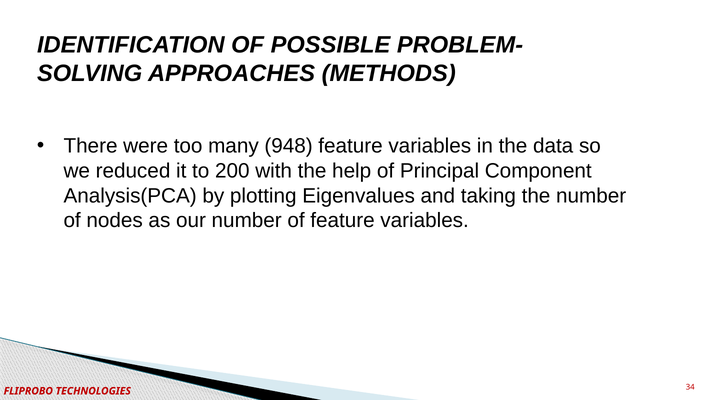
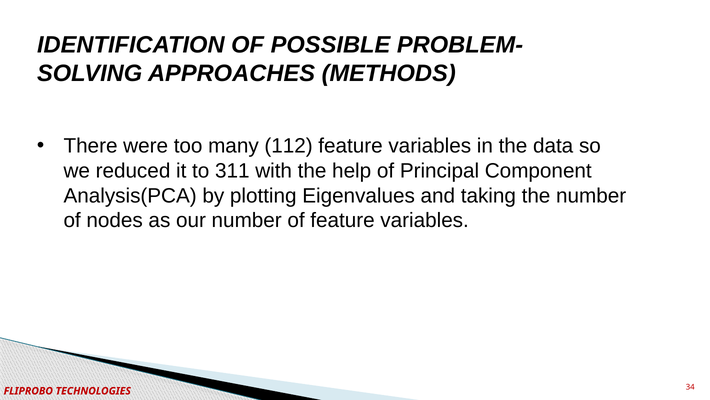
948: 948 -> 112
200: 200 -> 311
